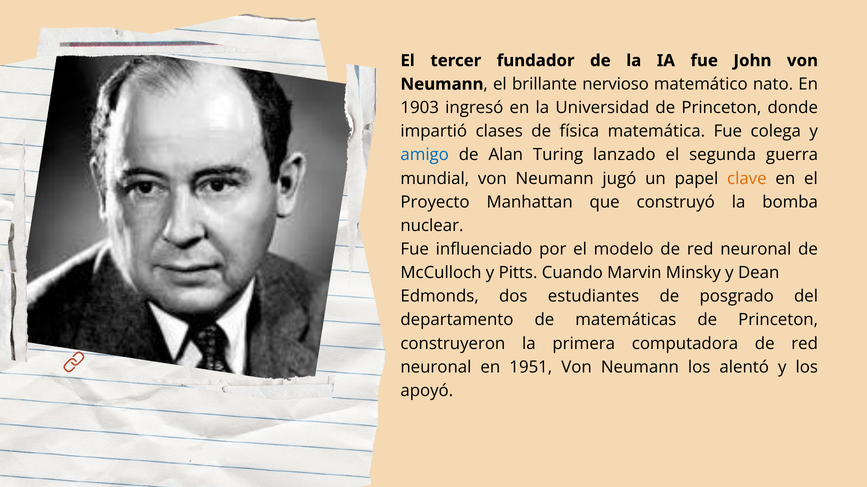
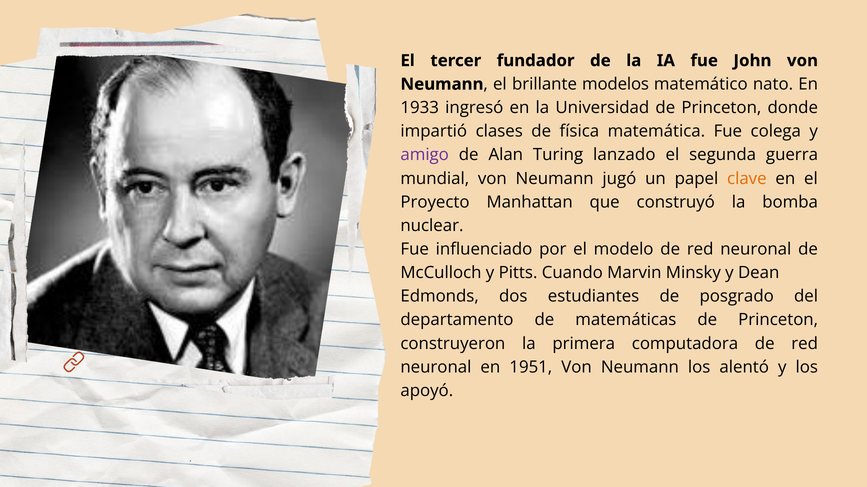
nervioso: nervioso -> modelos
1903: 1903 -> 1933
amigo colour: blue -> purple
